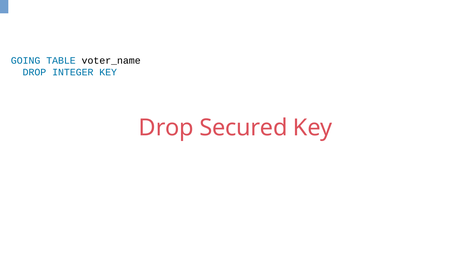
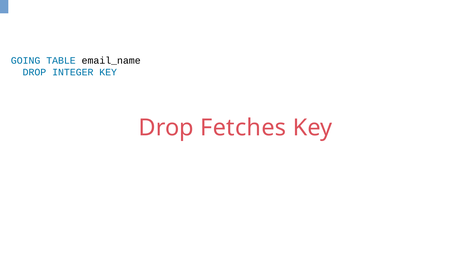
voter_name: voter_name -> email_name
Secured: Secured -> Fetches
